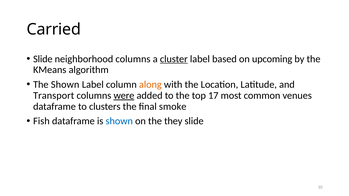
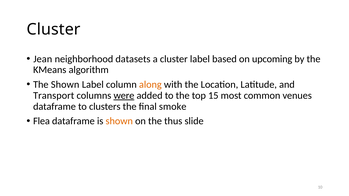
Carried at (54, 29): Carried -> Cluster
Slide at (43, 59): Slide -> Jean
neighborhood columns: columns -> datasets
cluster at (174, 59) underline: present -> none
17: 17 -> 15
Fish: Fish -> Flea
shown at (119, 121) colour: blue -> orange
they: they -> thus
